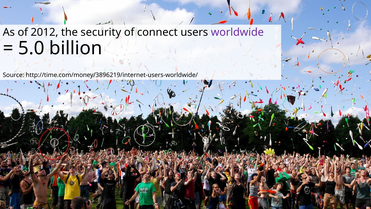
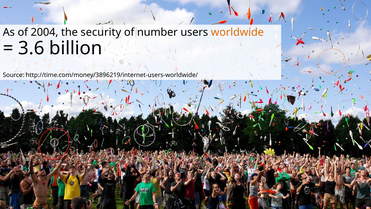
2012: 2012 -> 2004
connect: connect -> number
worldwide colour: purple -> orange
5.0: 5.0 -> 3.6
